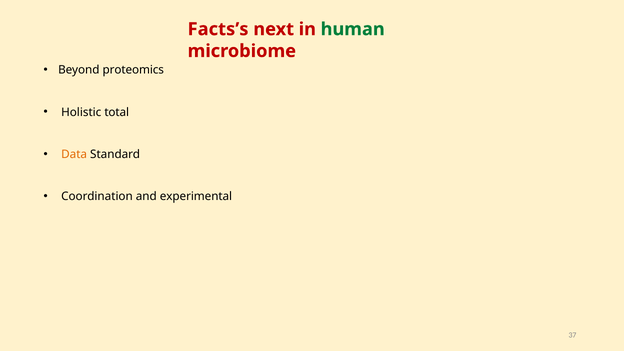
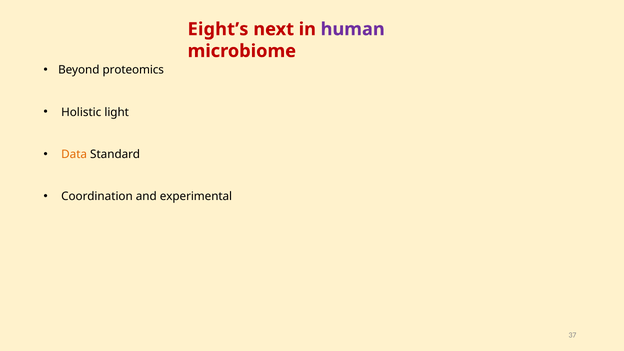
Facts’s: Facts’s -> Eight’s
human colour: green -> purple
total: total -> light
